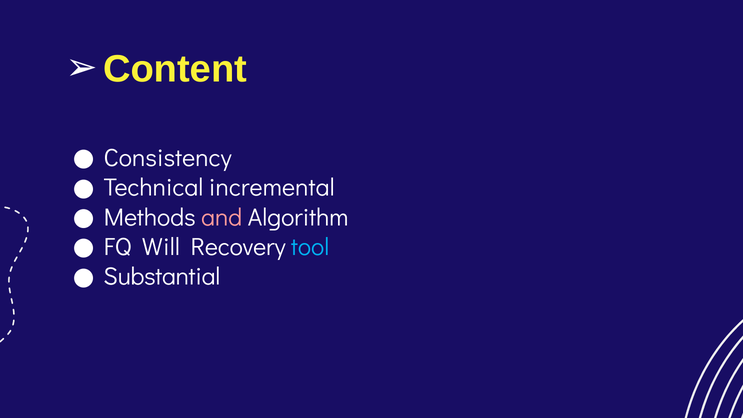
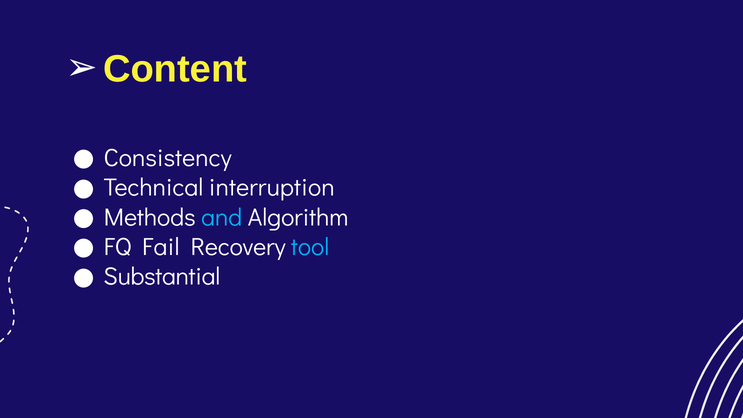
incremental: incremental -> interruption
and colour: pink -> light blue
Will: Will -> Fail
